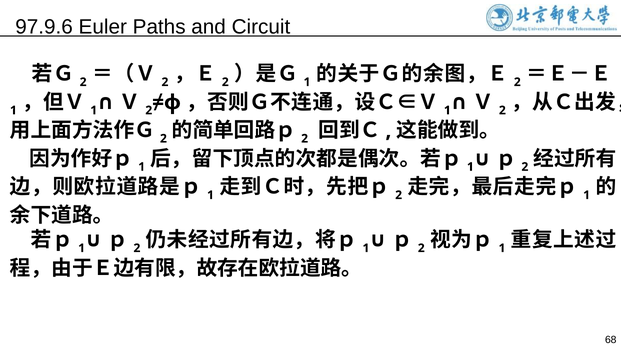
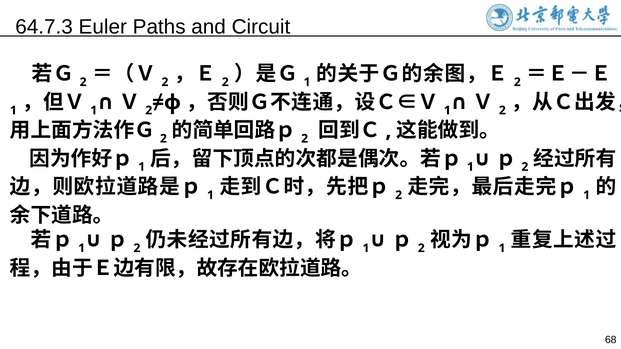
97.9.6: 97.9.6 -> 64.7.3
